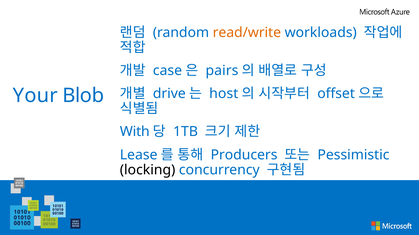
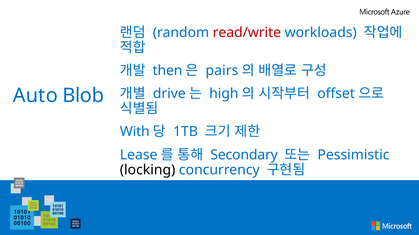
read/write colour: orange -> red
case: case -> then
host: host -> high
Your: Your -> Auto
Producers: Producers -> Secondary
